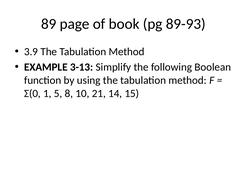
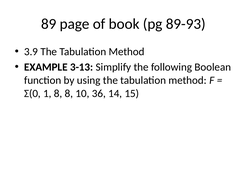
1 5: 5 -> 8
21: 21 -> 36
